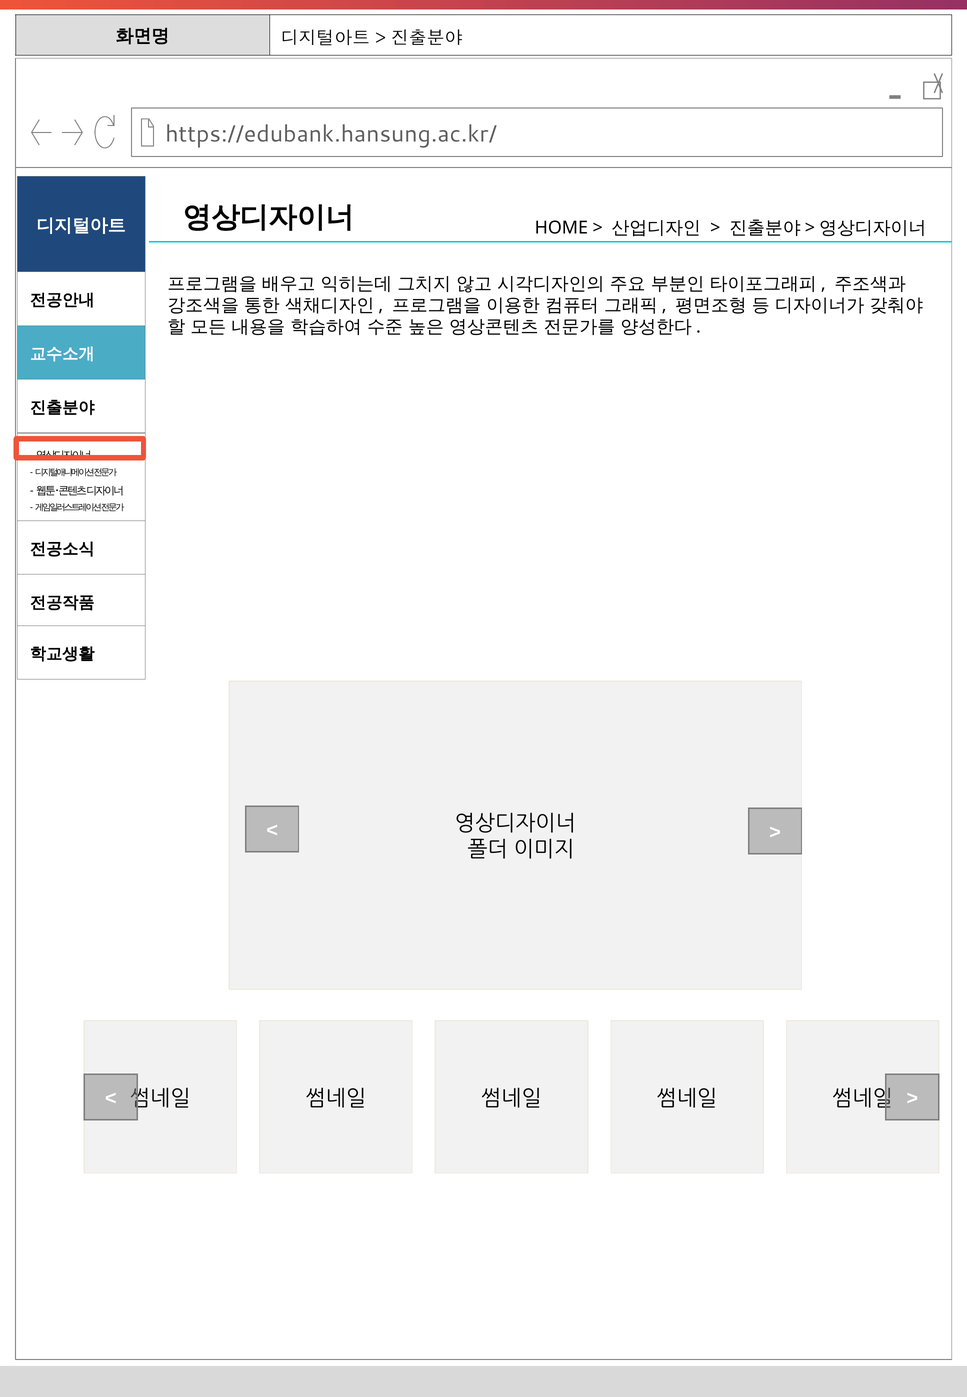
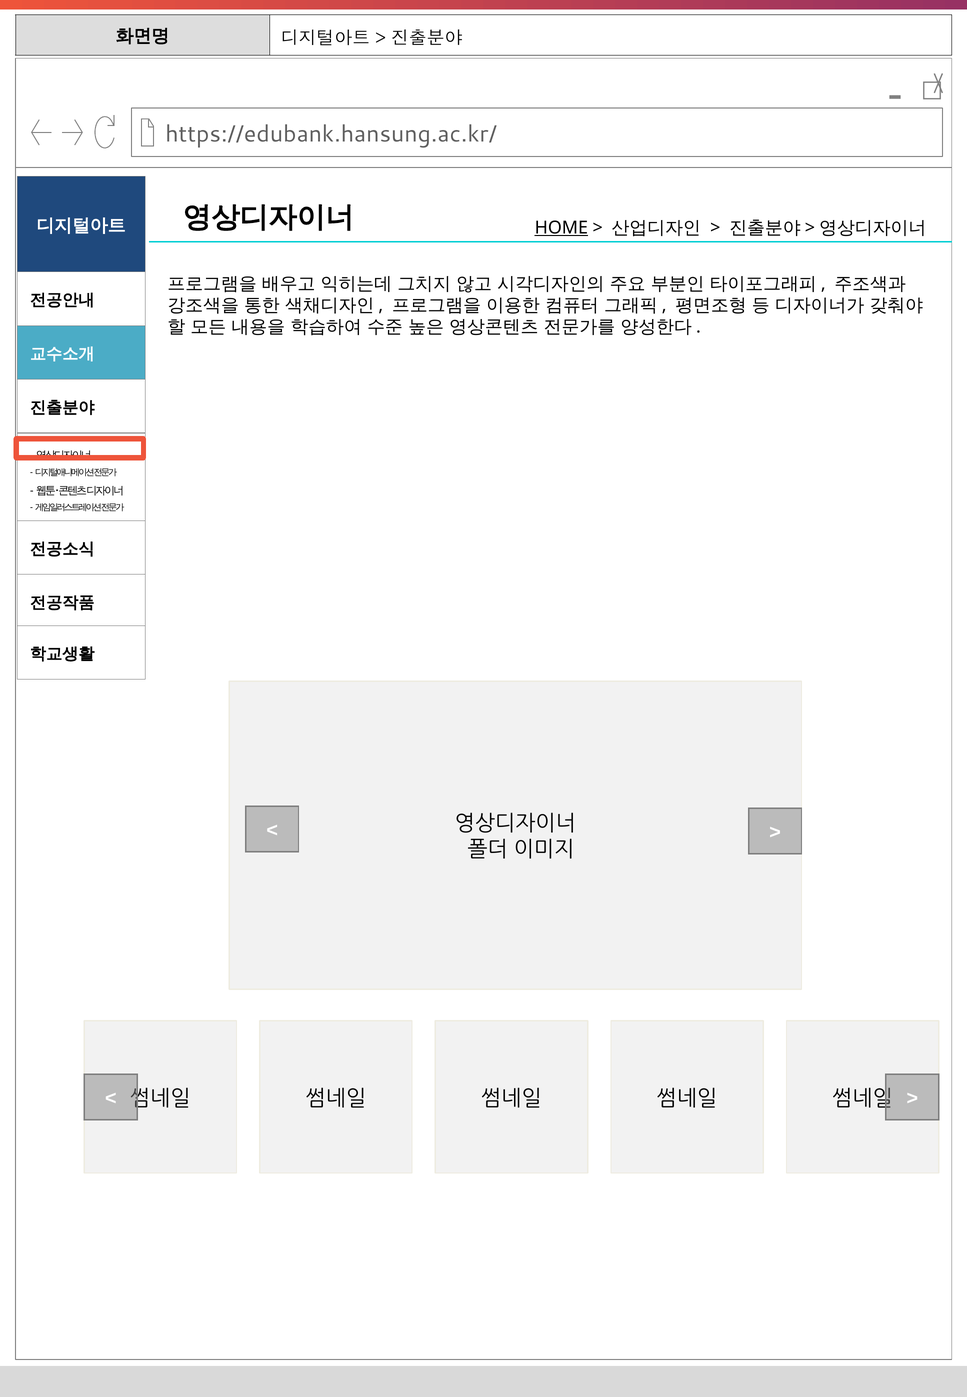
HOME underline: none -> present
